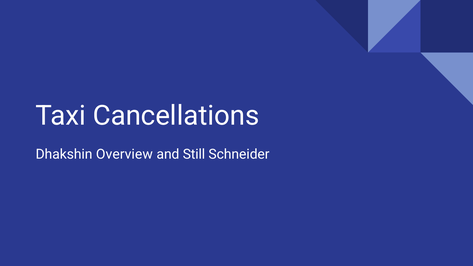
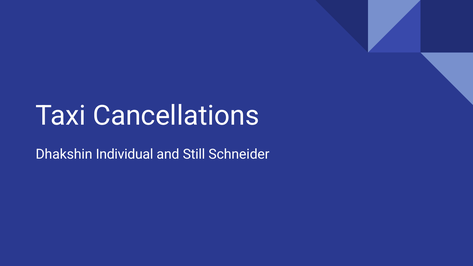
Overview: Overview -> Individual
